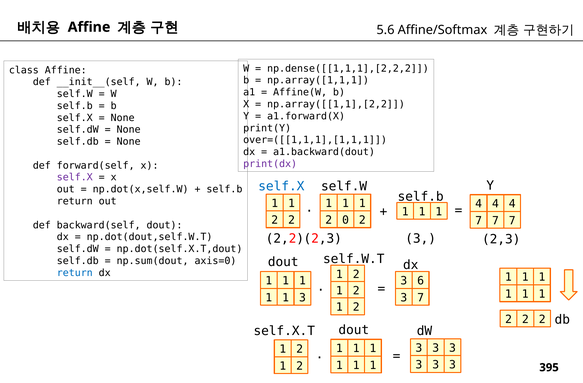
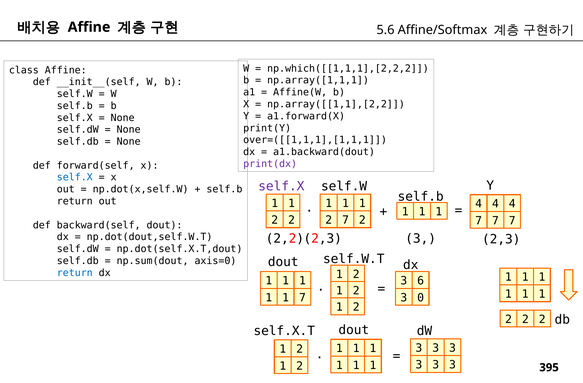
np.dense([[1,1,1],[2,2,2: np.dense([[1,1,1],[2,2,2 -> np.which([[1,1,1],[2,2,2
self.X at (75, 177) colour: purple -> blue
self.X at (281, 186) colour: blue -> purple
2 0: 0 -> 7
1 3: 3 -> 7
3 7: 7 -> 0
